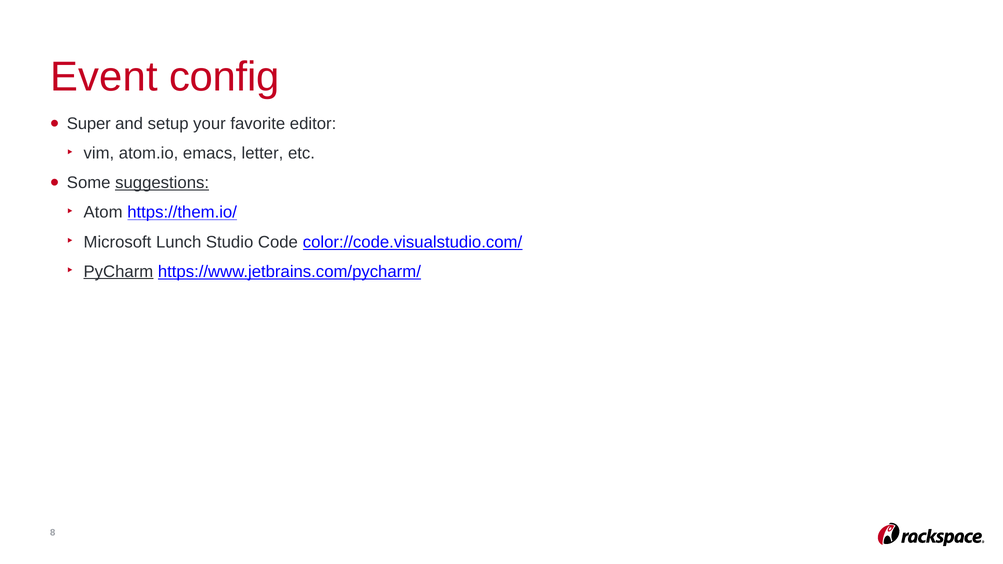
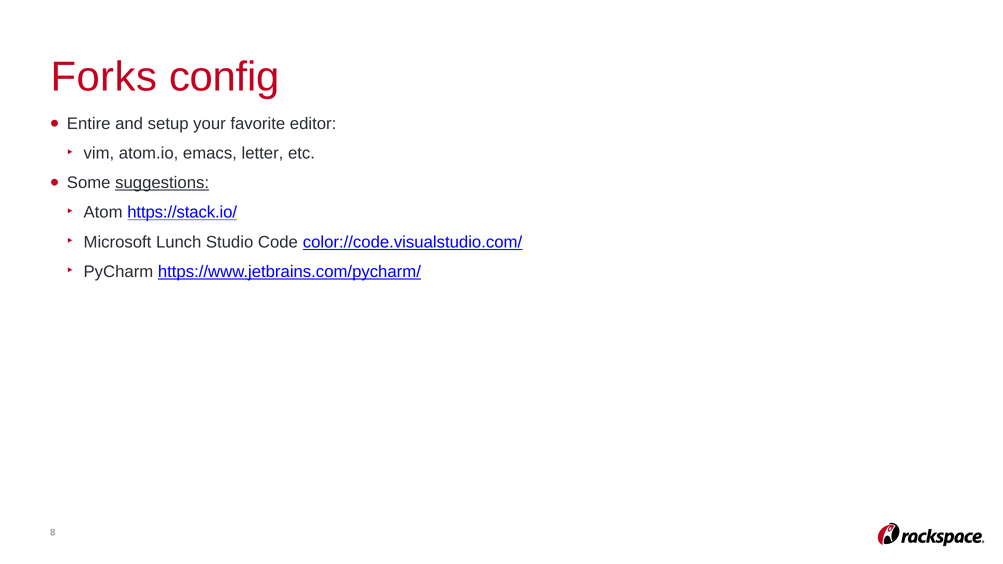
Event: Event -> Forks
Super: Super -> Entire
https://them.io/: https://them.io/ -> https://stack.io/
PyCharm underline: present -> none
